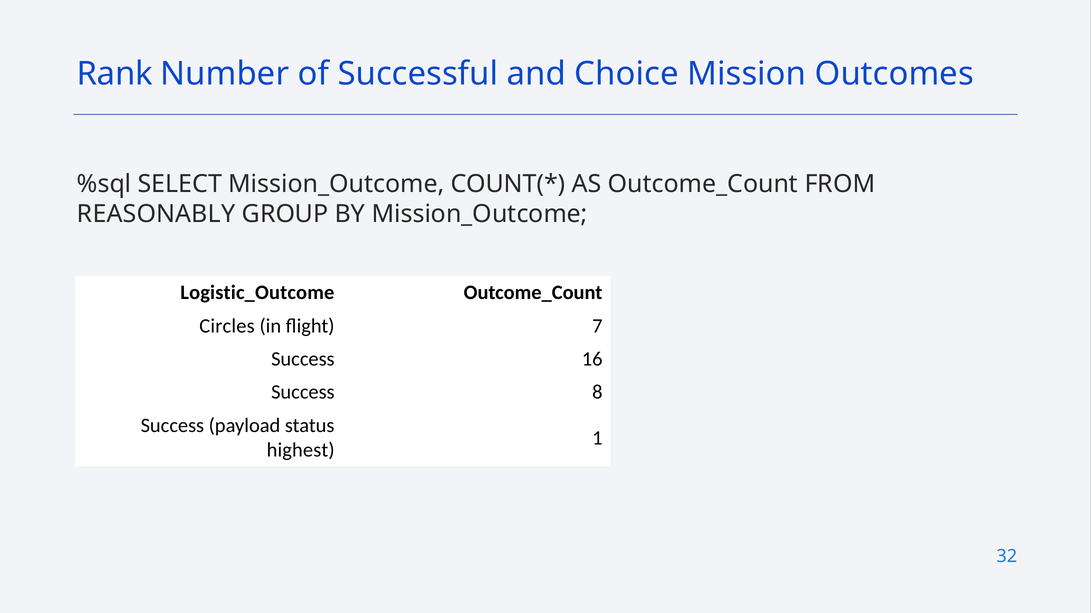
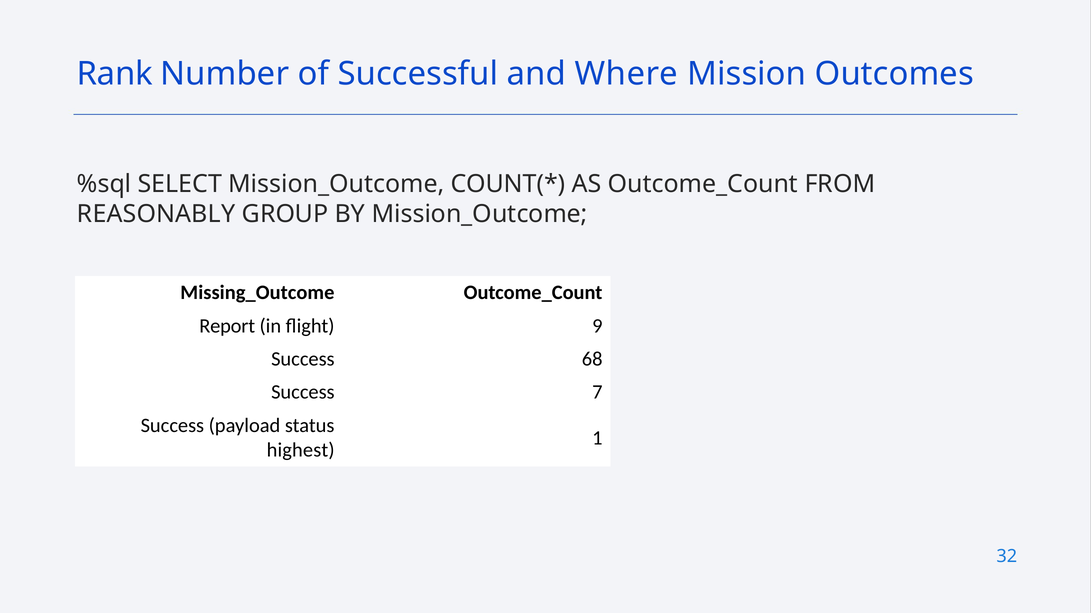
Choice: Choice -> Where
Logistic_Outcome: Logistic_Outcome -> Missing_Outcome
Circles: Circles -> Report
7: 7 -> 9
16: 16 -> 68
8: 8 -> 7
